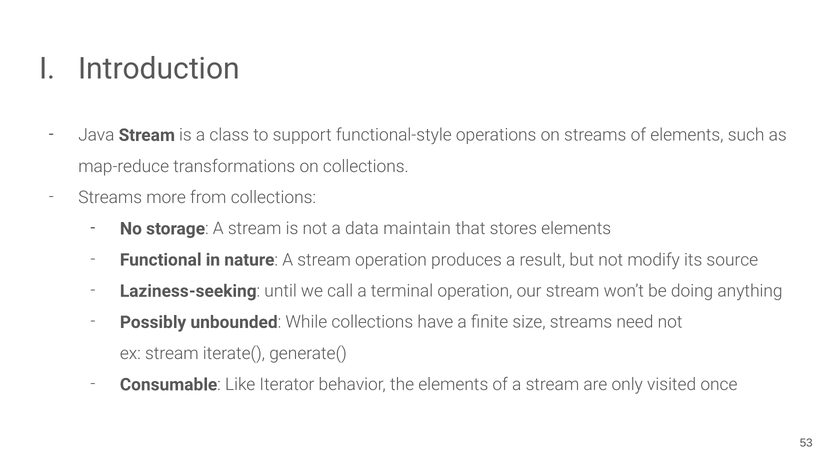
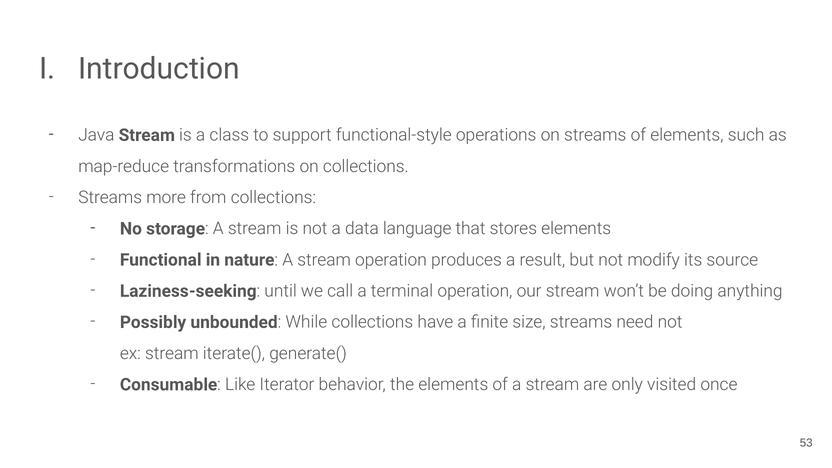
maintain: maintain -> language
